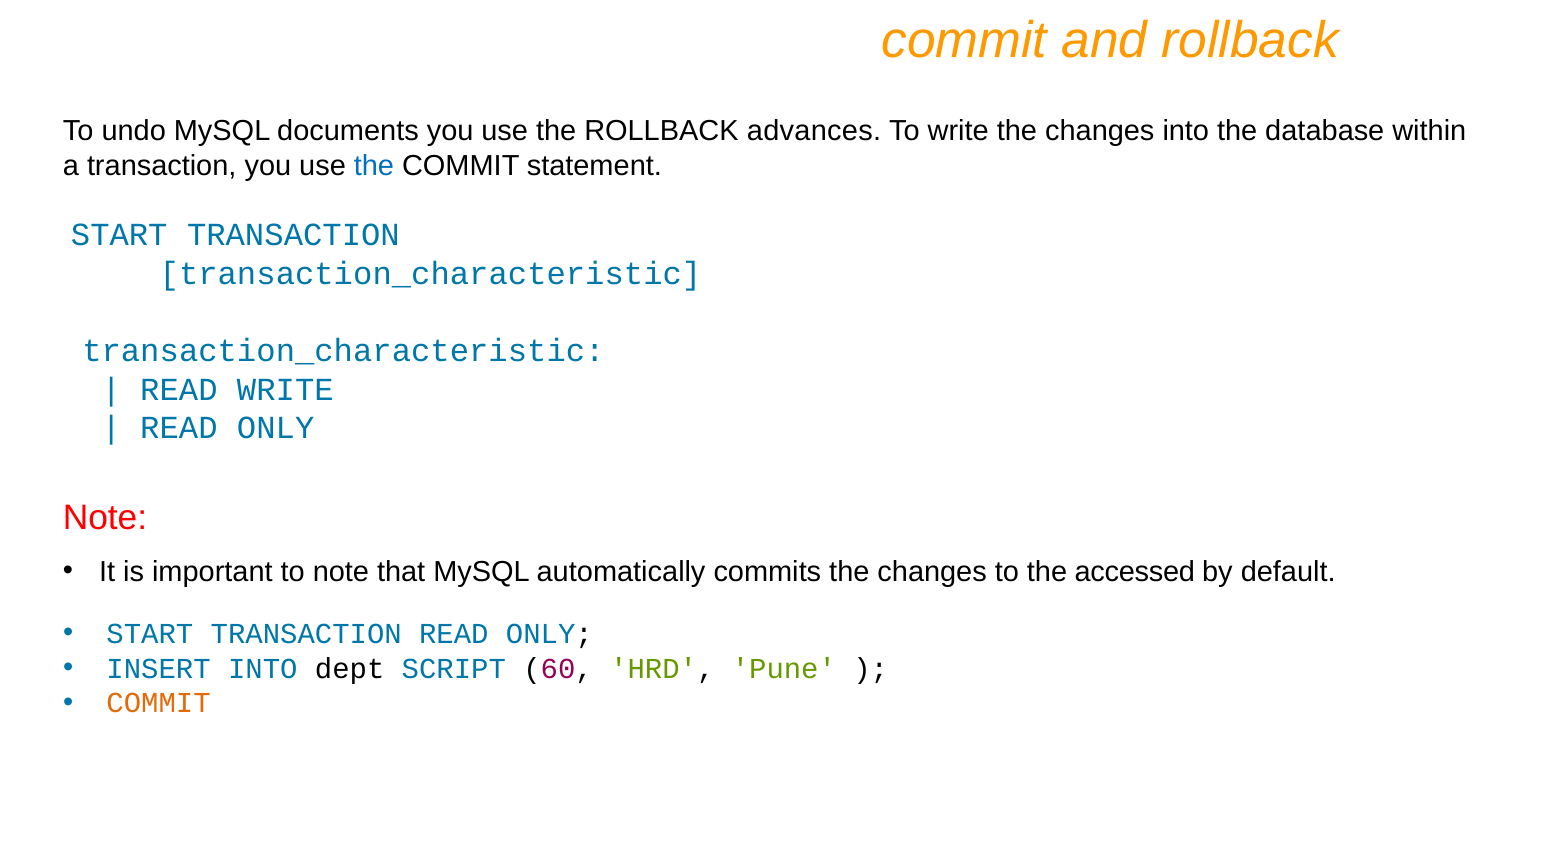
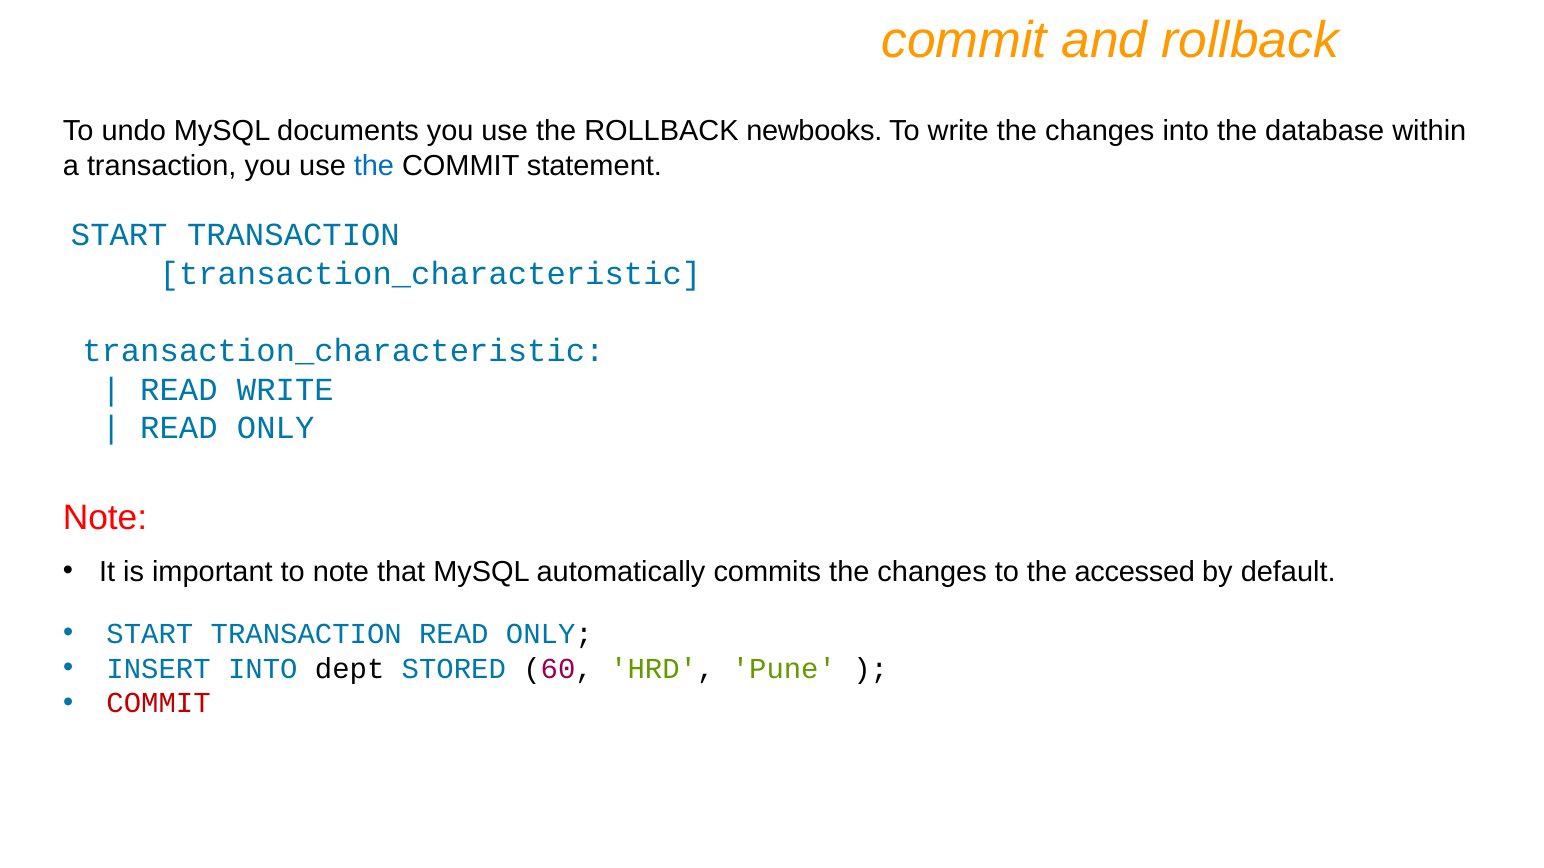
advances: advances -> newbooks
SCRIPT: SCRIPT -> STORED
COMMIT at (159, 704) colour: orange -> red
